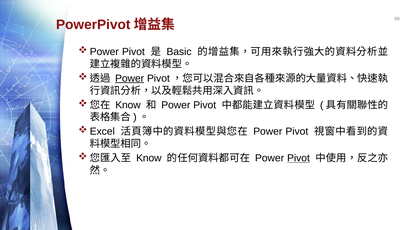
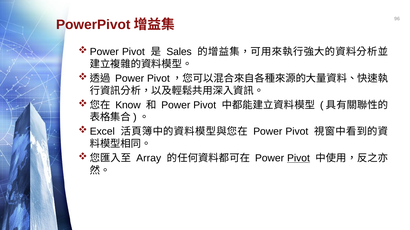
Basic: Basic -> Sales
Power at (130, 79) underline: present -> none
Know at (149, 159): Know -> Array
